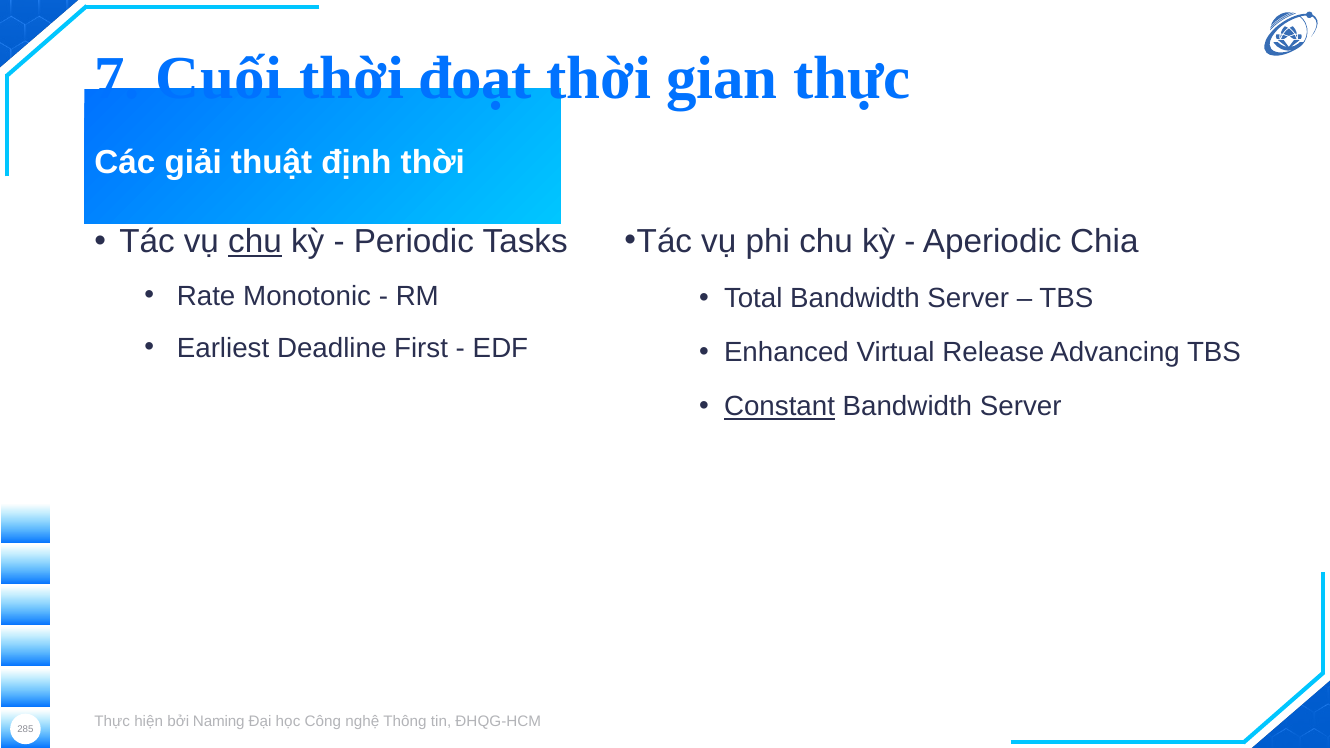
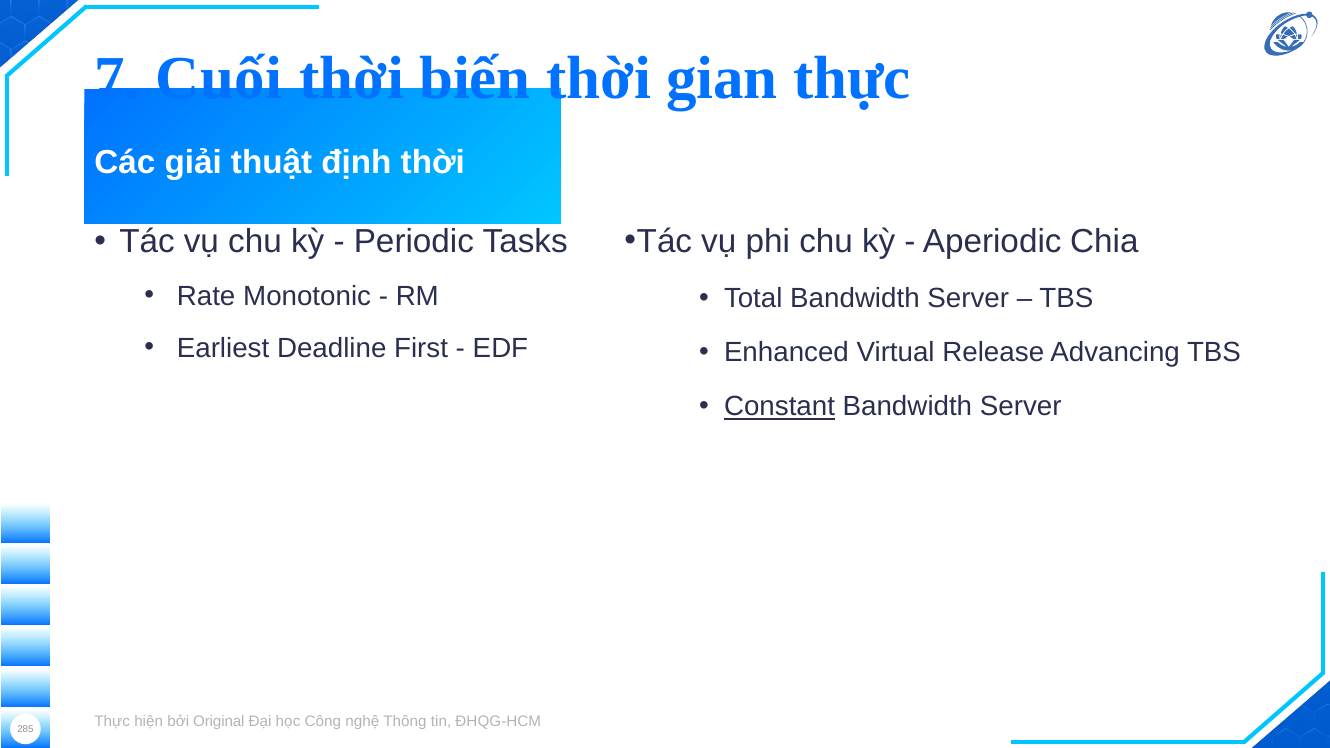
đoạt: đoạt -> biến
chu at (255, 242) underline: present -> none
Naming: Naming -> Original
